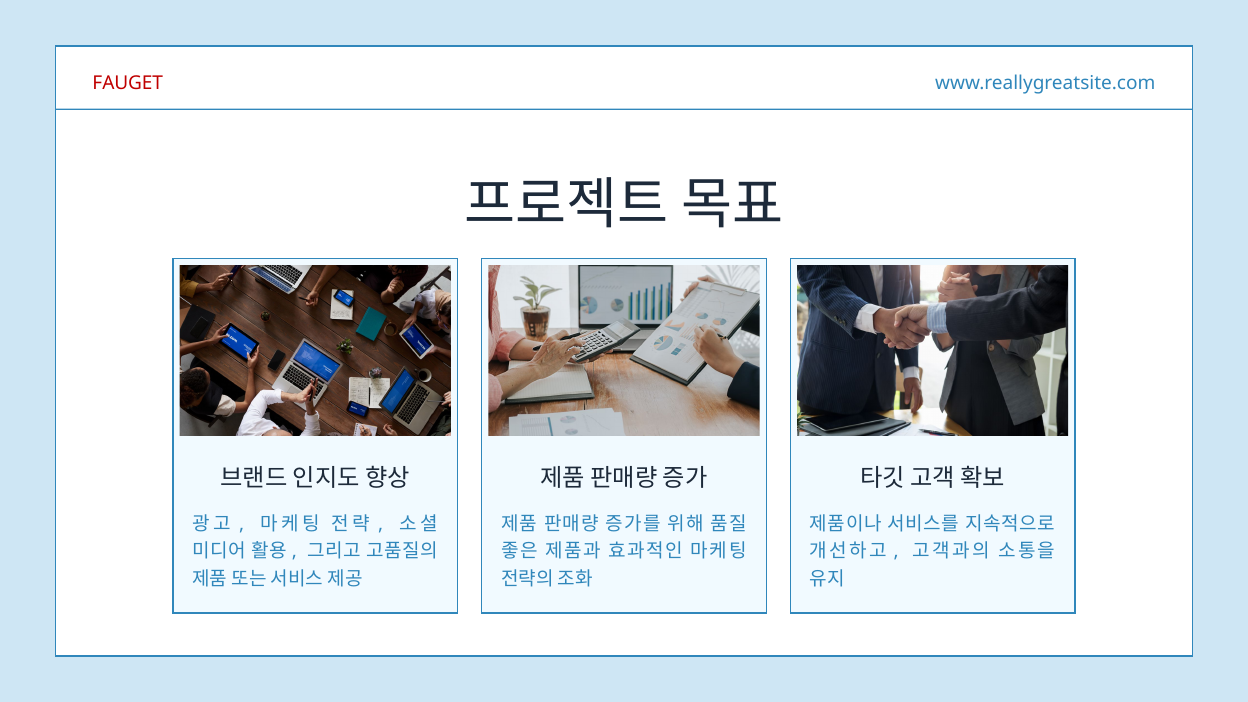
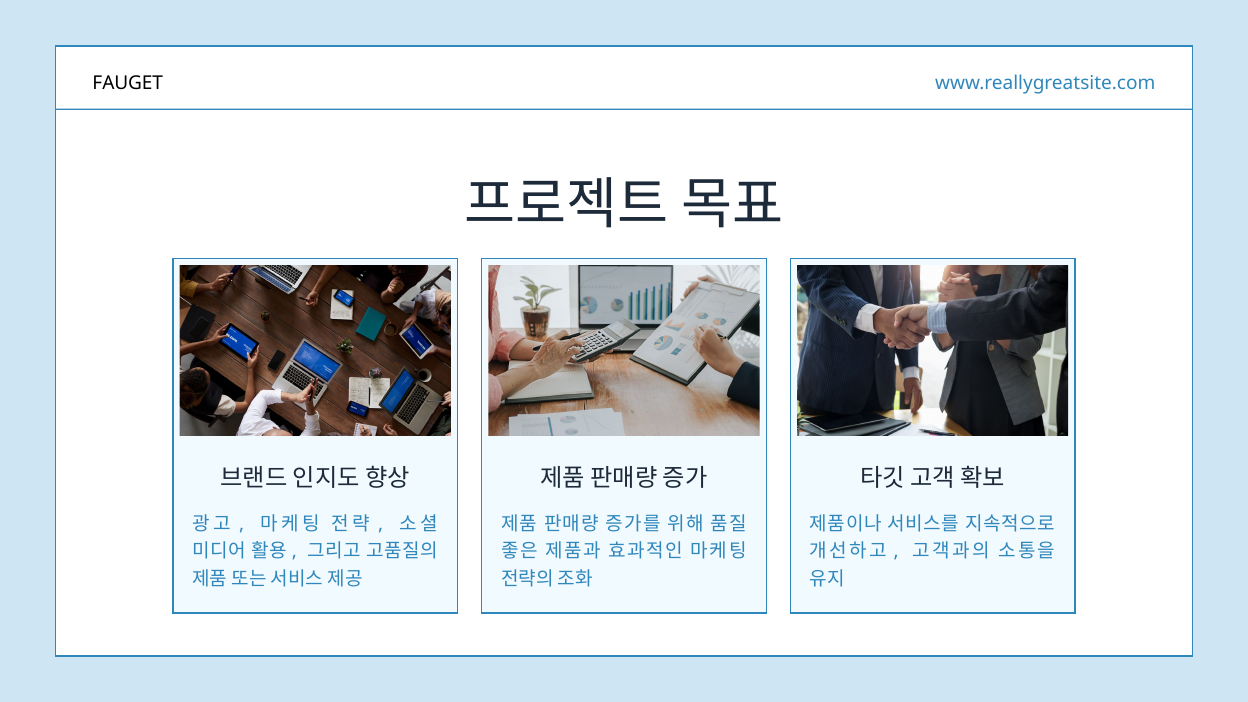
FAUGET colour: red -> black
